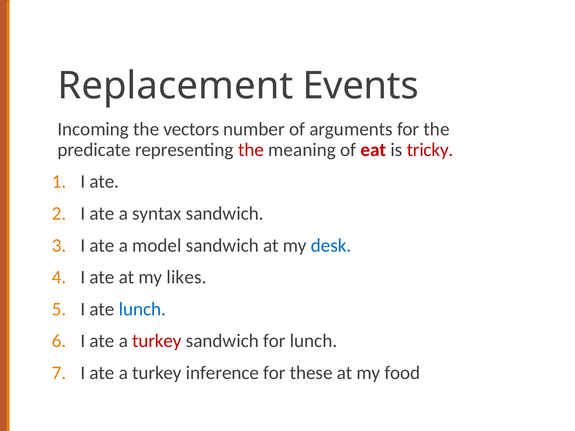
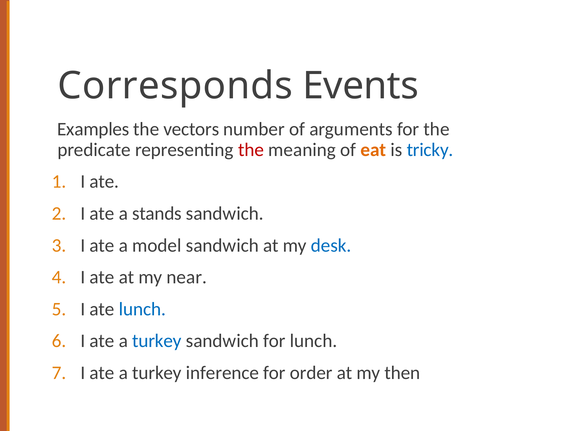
Replacement: Replacement -> Corresponds
Incoming: Incoming -> Examples
eat colour: red -> orange
tricky colour: red -> blue
syntax: syntax -> stands
likes: likes -> near
turkey at (157, 341) colour: red -> blue
these: these -> order
food: food -> then
